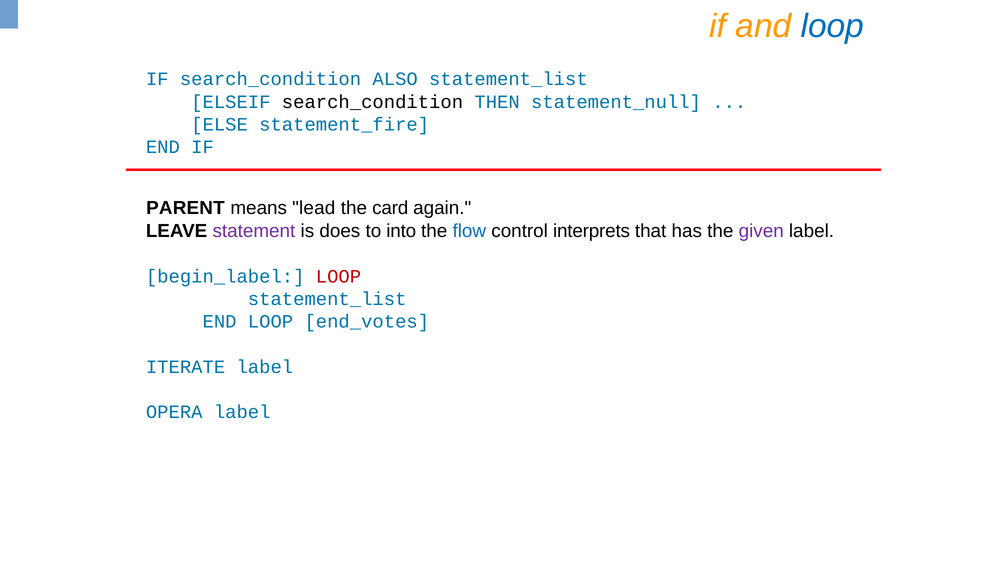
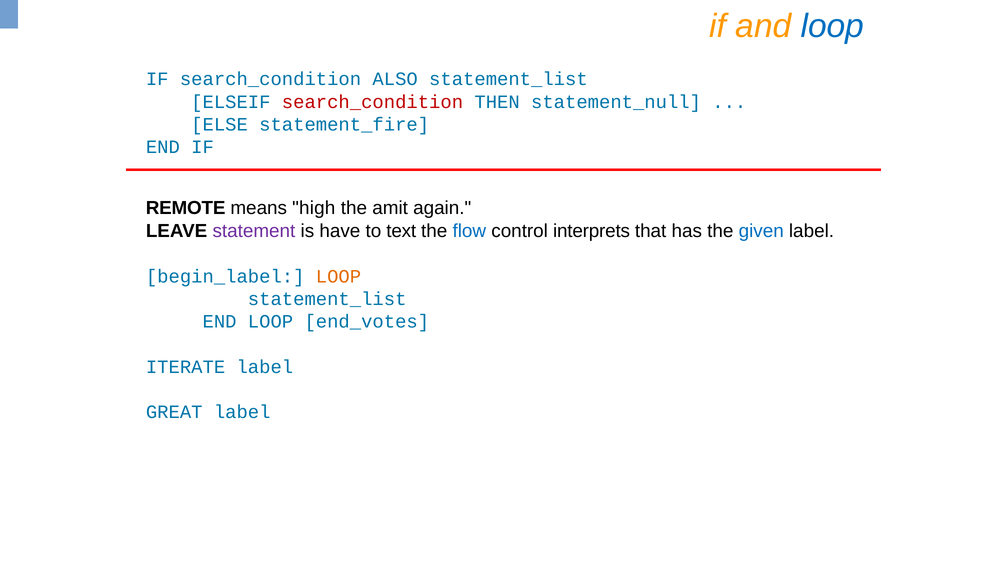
search_condition at (372, 102) colour: black -> red
PARENT: PARENT -> REMOTE
lead: lead -> high
card: card -> amit
does: does -> have
into: into -> text
given colour: purple -> blue
LOOP at (338, 277) colour: red -> orange
OPERA: OPERA -> GREAT
